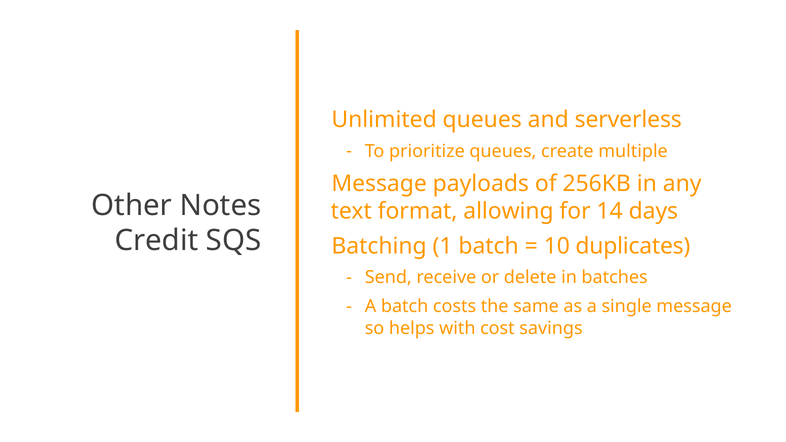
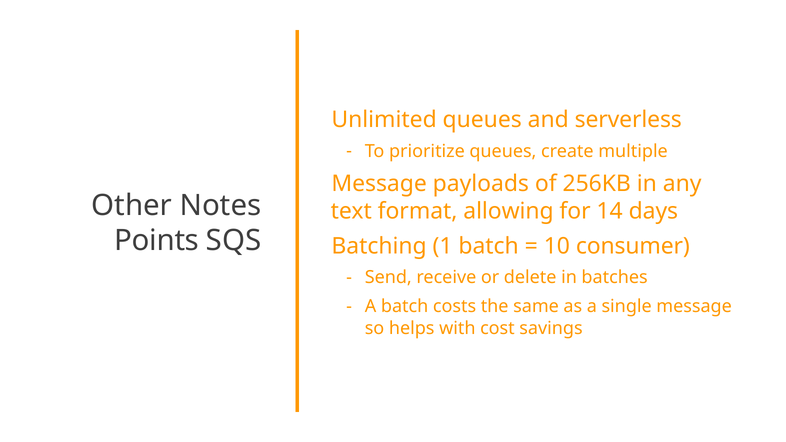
Credit: Credit -> Points
duplicates: duplicates -> consumer
